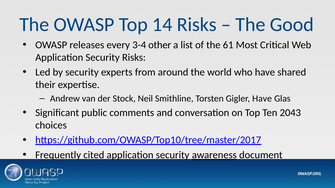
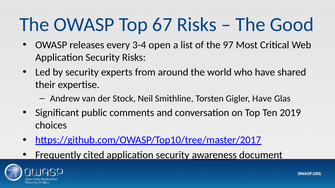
14: 14 -> 67
other: other -> open
61: 61 -> 97
2043: 2043 -> 2019
